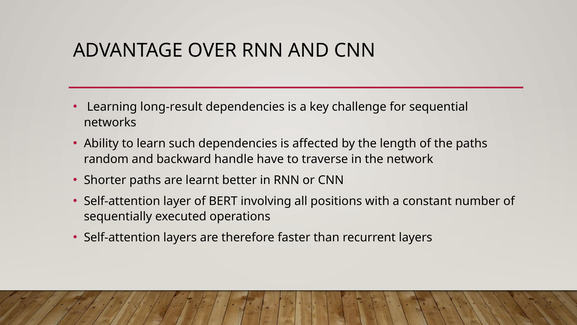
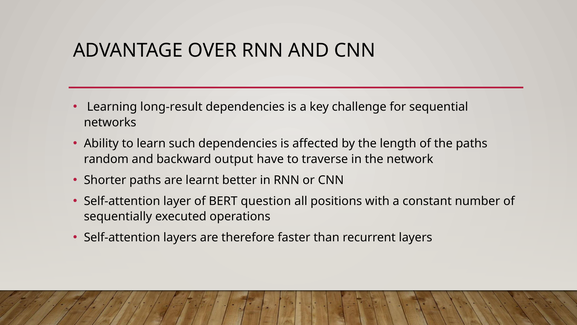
handle: handle -> output
involving: involving -> question
